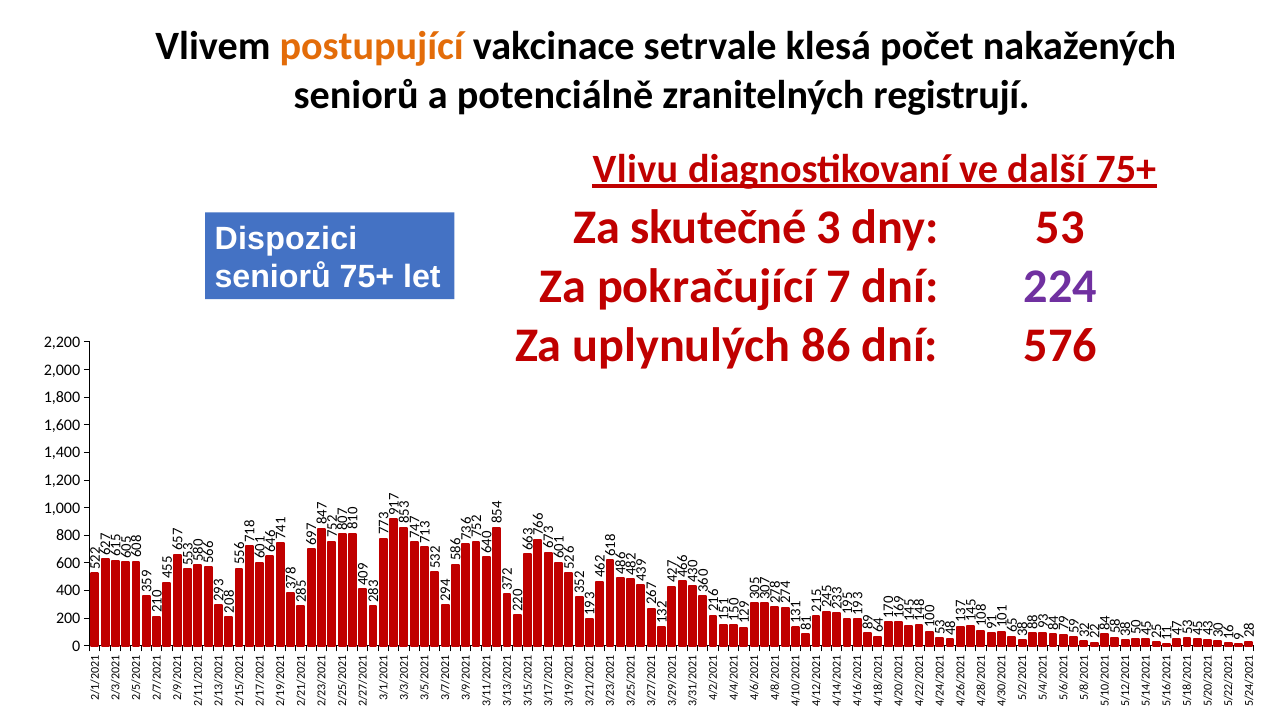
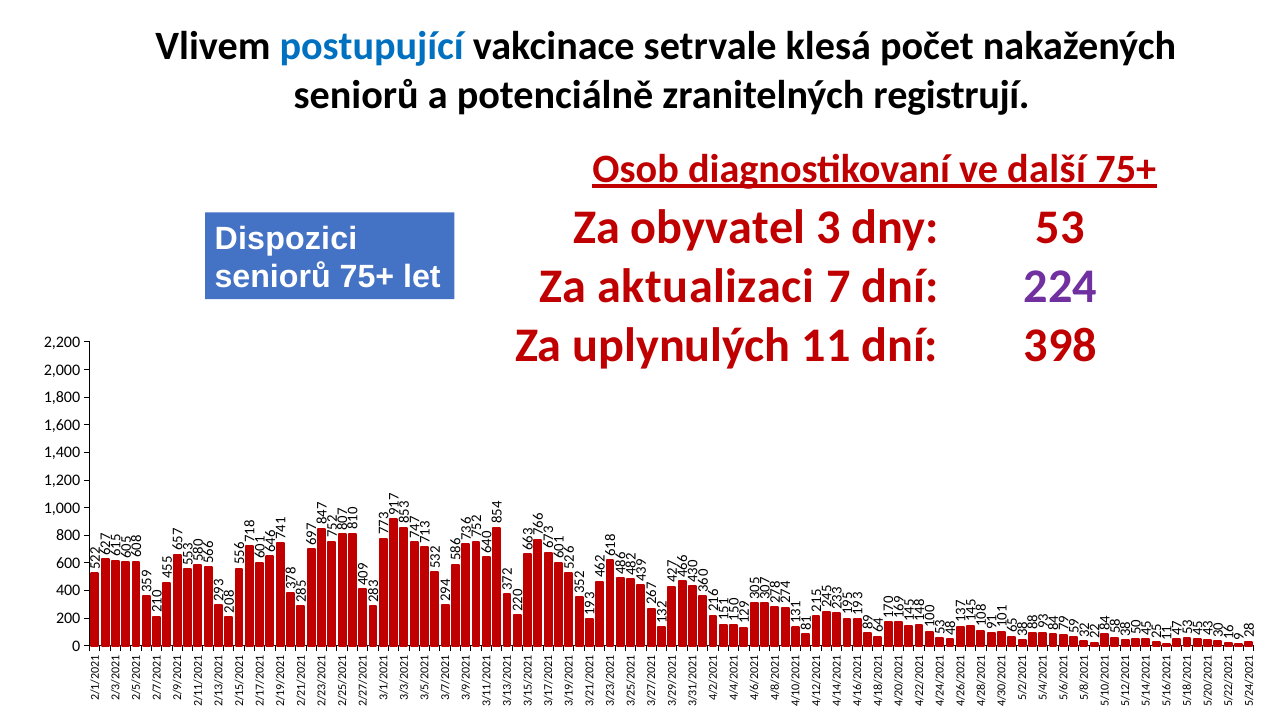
postupující colour: orange -> blue
Vlivu: Vlivu -> Osob
skutečné: skutečné -> obyvatel
pokračující: pokračující -> aktualizaci
86: 86 -> 11
576: 576 -> 398
